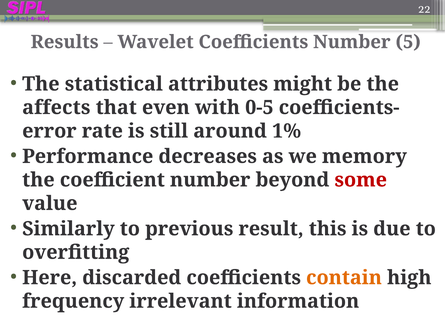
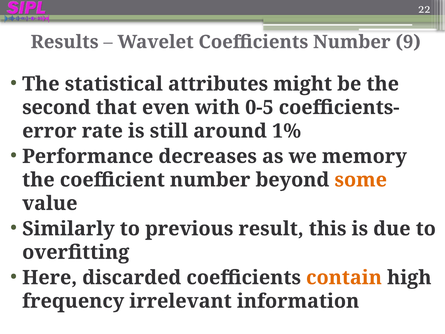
5: 5 -> 9
affects: affects -> second
some colour: red -> orange
